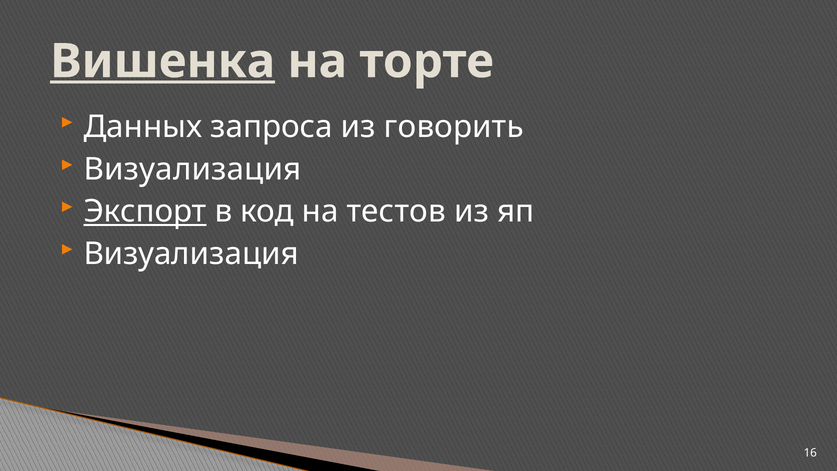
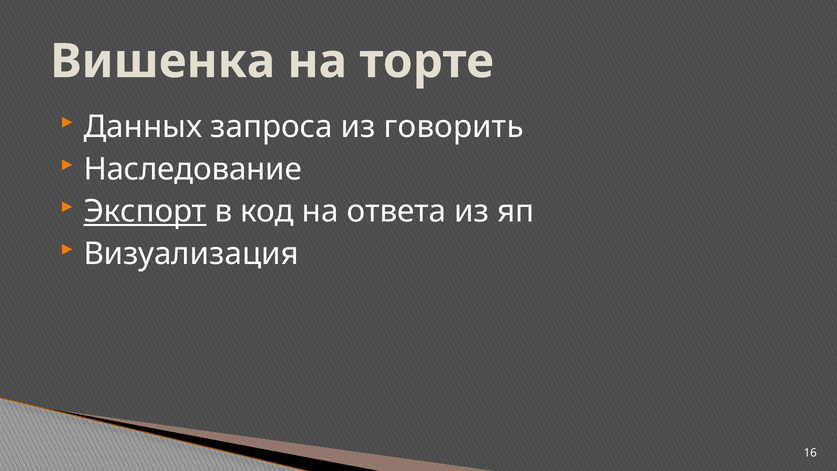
Вишенка underline: present -> none
Визуализация at (193, 169): Визуализация -> Наследование
тестов: тестов -> ответа
